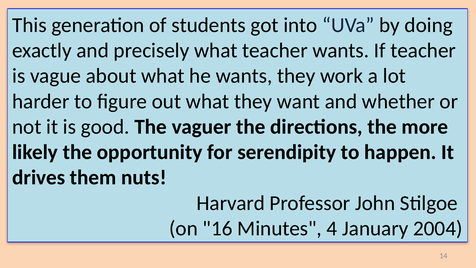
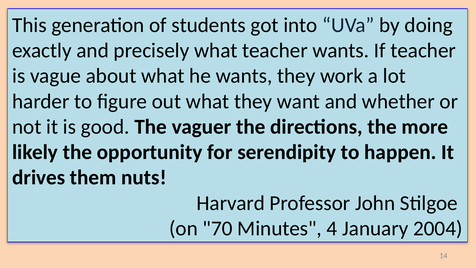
16: 16 -> 70
